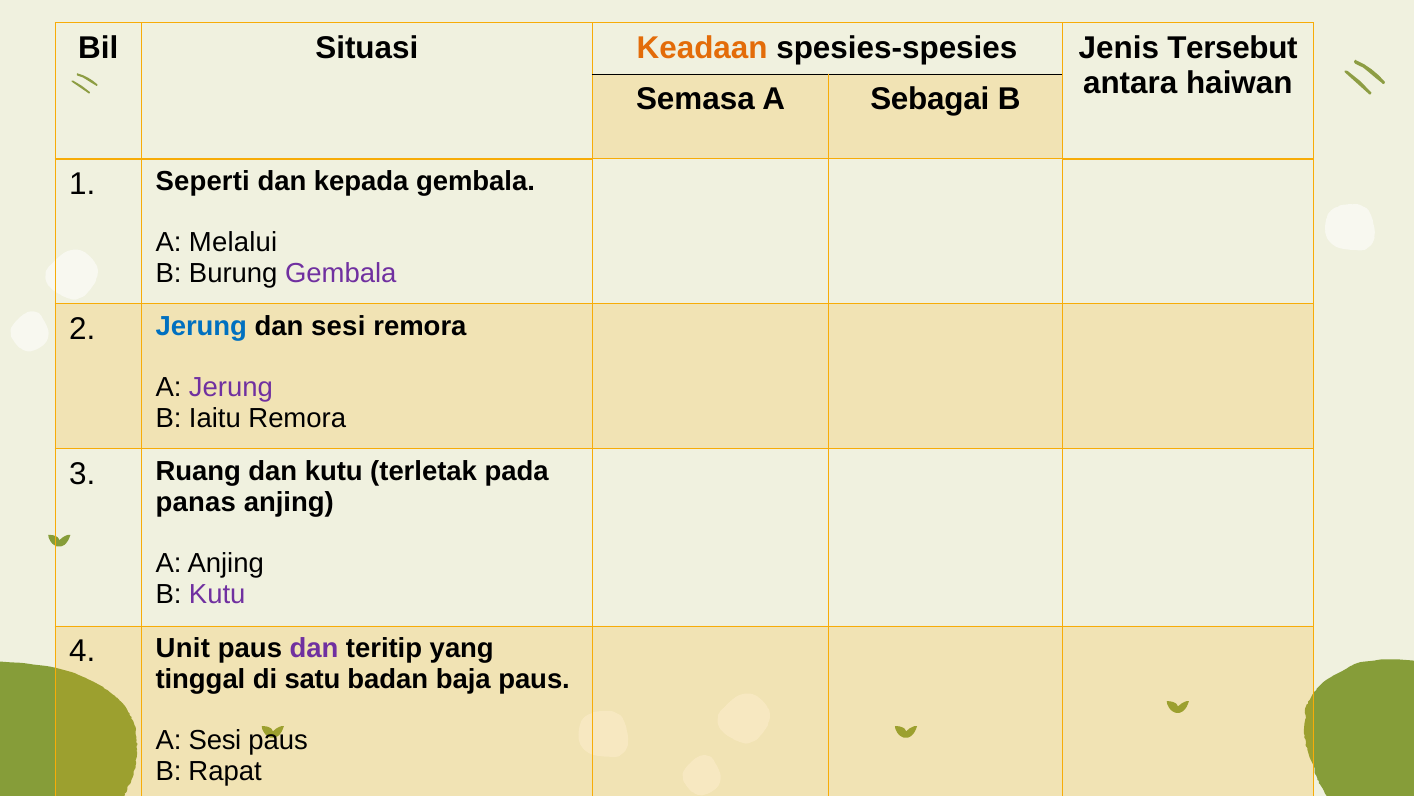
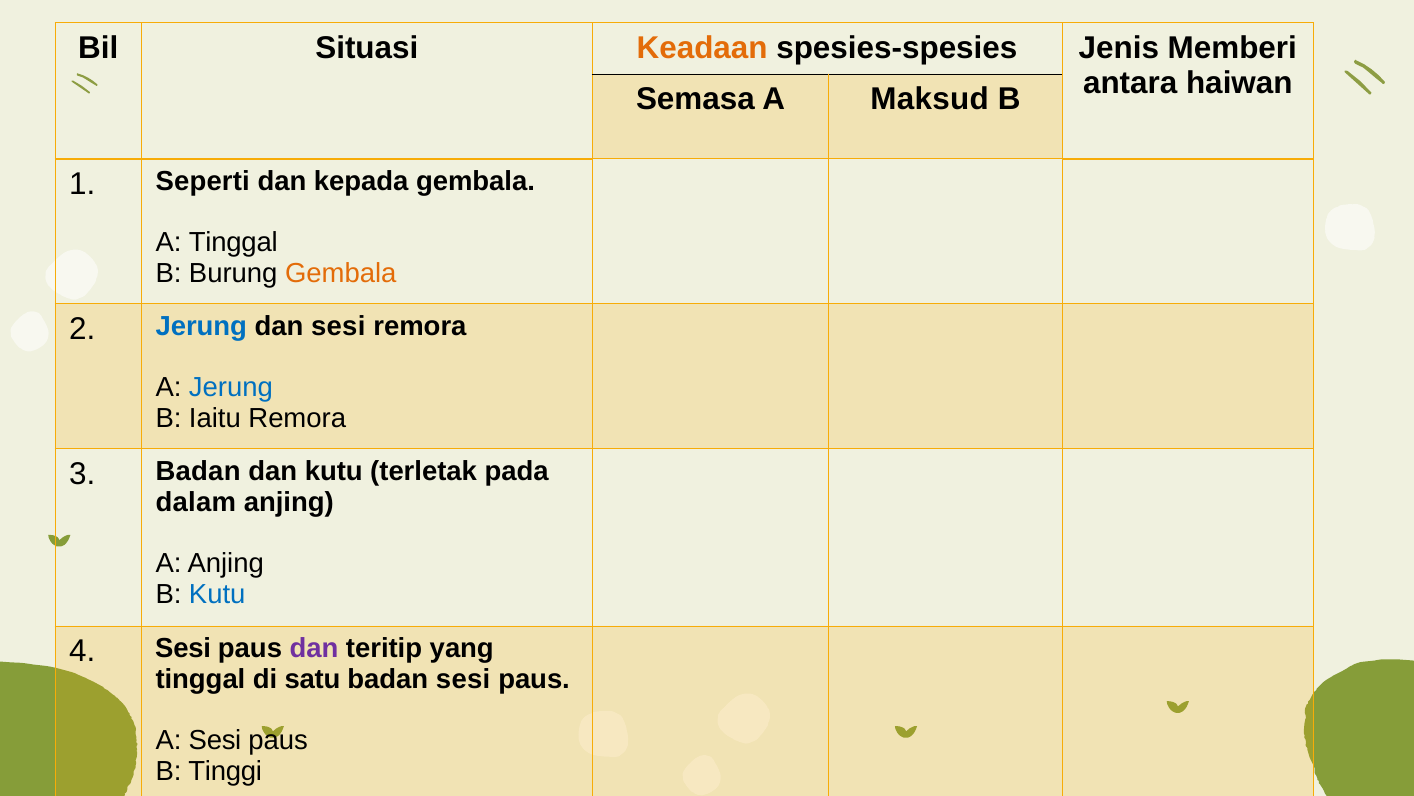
Tersebut: Tersebut -> Memberi
Sebagai: Sebagai -> Maksud
A Melalui: Melalui -> Tinggal
Gembala at (341, 273) colour: purple -> orange
Jerung at (231, 387) colour: purple -> blue
3 Ruang: Ruang -> Badan
panas: panas -> dalam
Kutu at (217, 593) colour: purple -> blue
4 Unit: Unit -> Sesi
badan baja: baja -> sesi
Rapat: Rapat -> Tinggi
